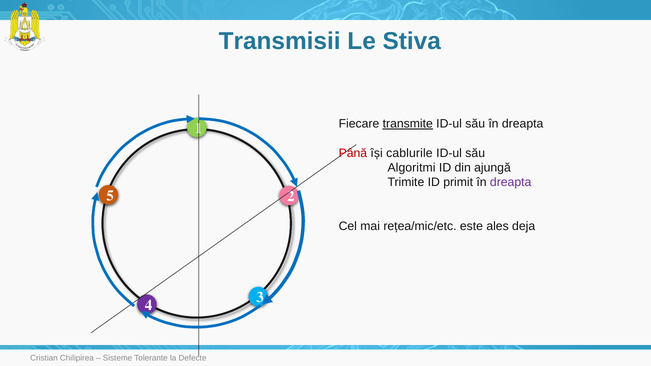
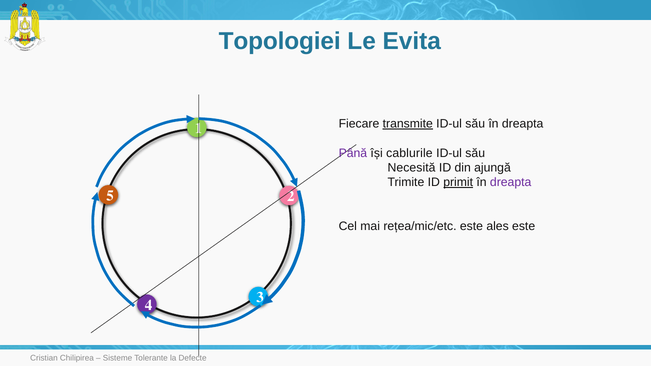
Transmisii: Transmisii -> Topologiei
Stiva: Stiva -> Evita
Până colour: red -> purple
Algoritmi: Algoritmi -> Necesită
primit underline: none -> present
ales deja: deja -> este
